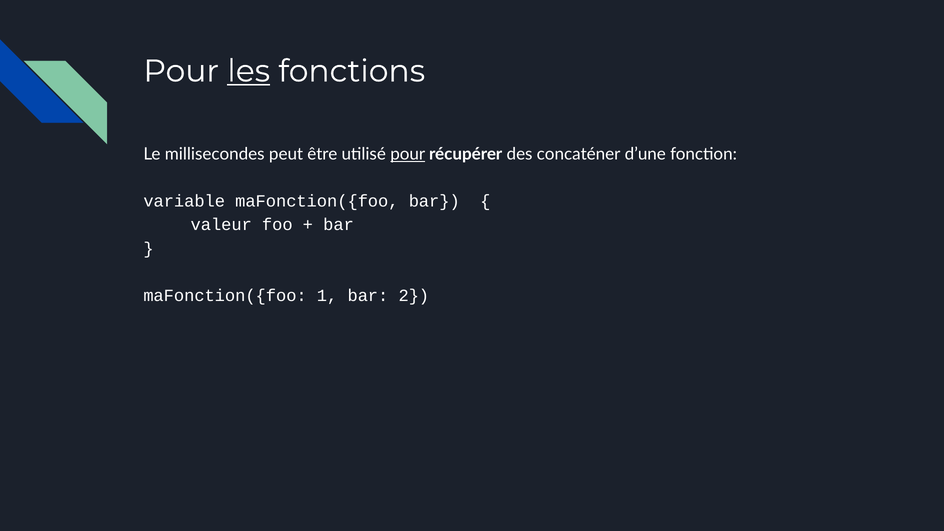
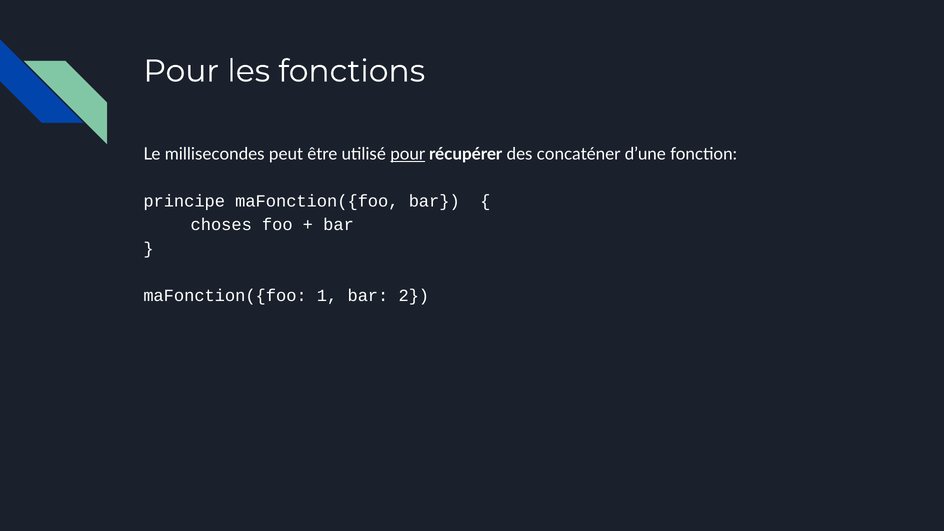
les underline: present -> none
variable: variable -> principe
valeur: valeur -> choses
